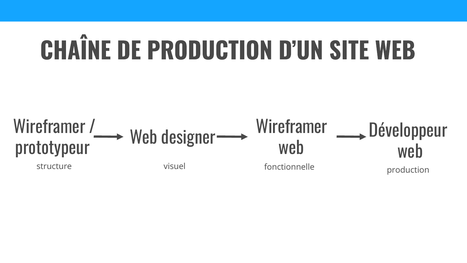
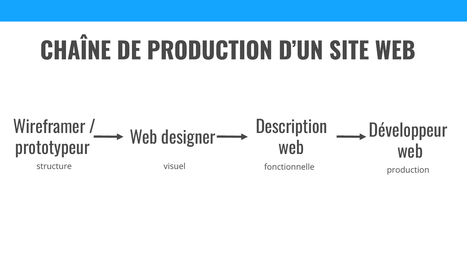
Wireframer at (291, 127): Wireframer -> Description
